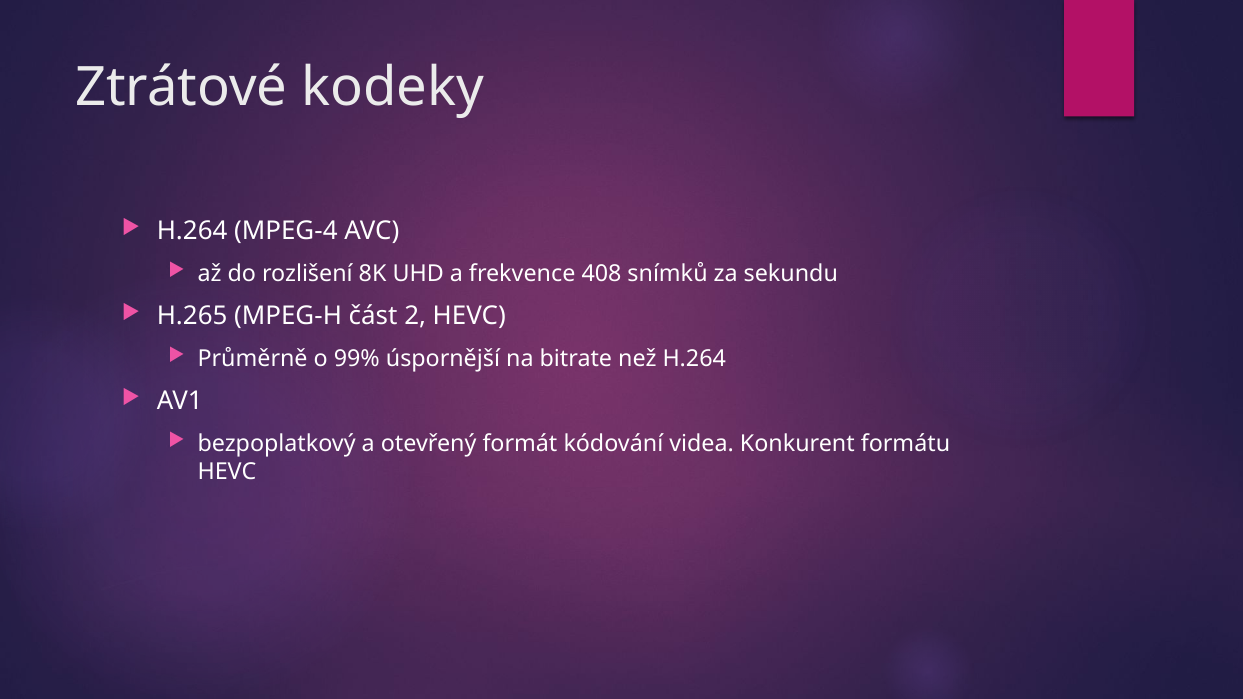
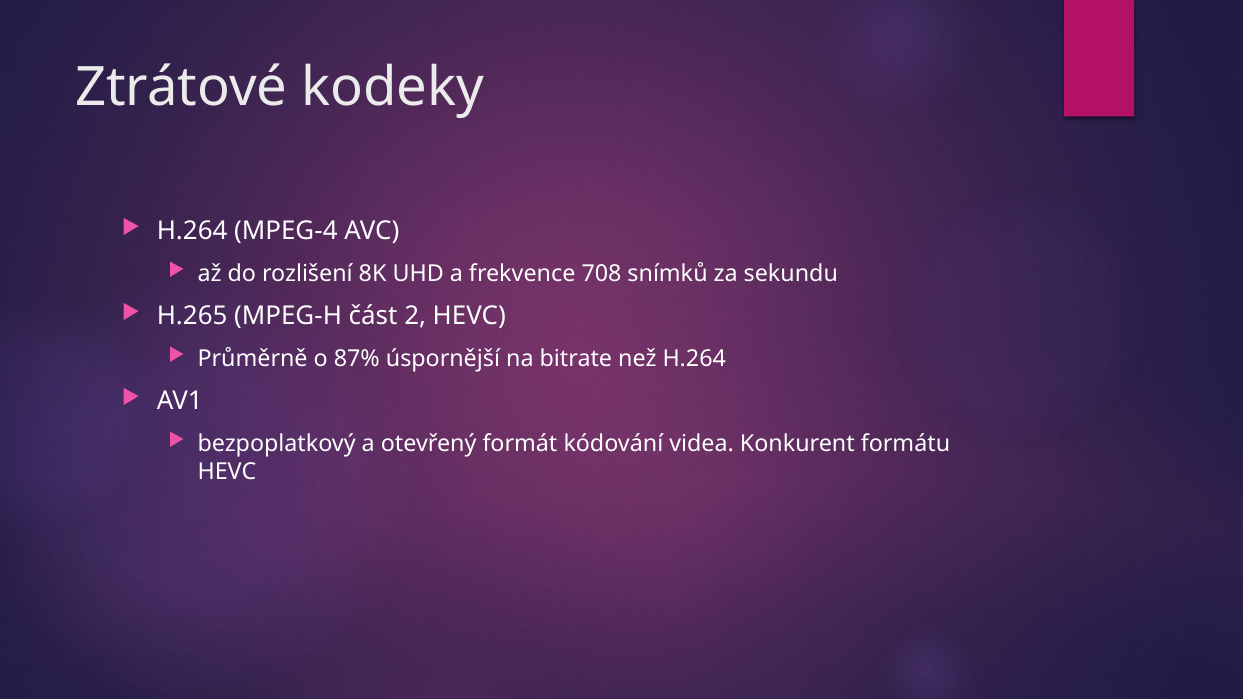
408: 408 -> 708
99%: 99% -> 87%
